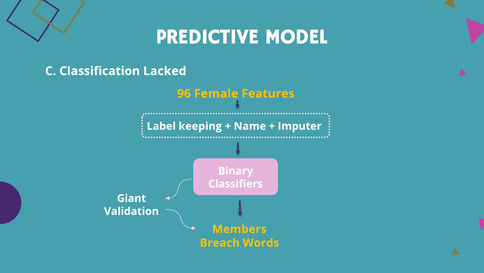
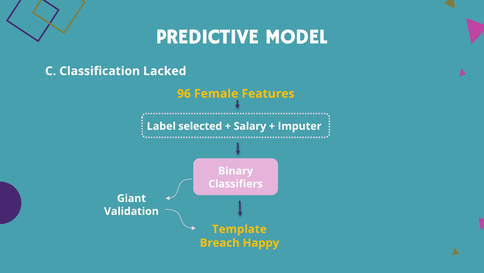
keeping: keeping -> selected
Name: Name -> Salary
Members: Members -> Template
Words: Words -> Happy
